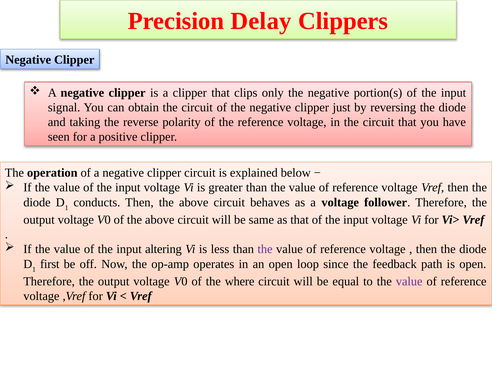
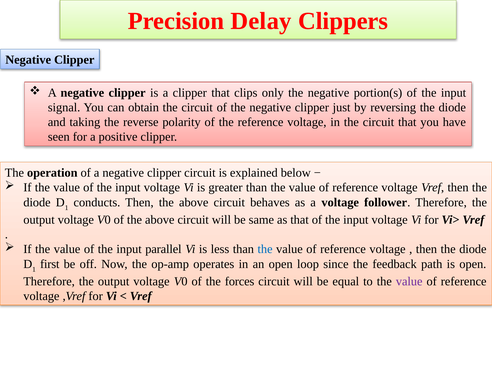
altering: altering -> parallel
the at (265, 249) colour: purple -> blue
where: where -> forces
